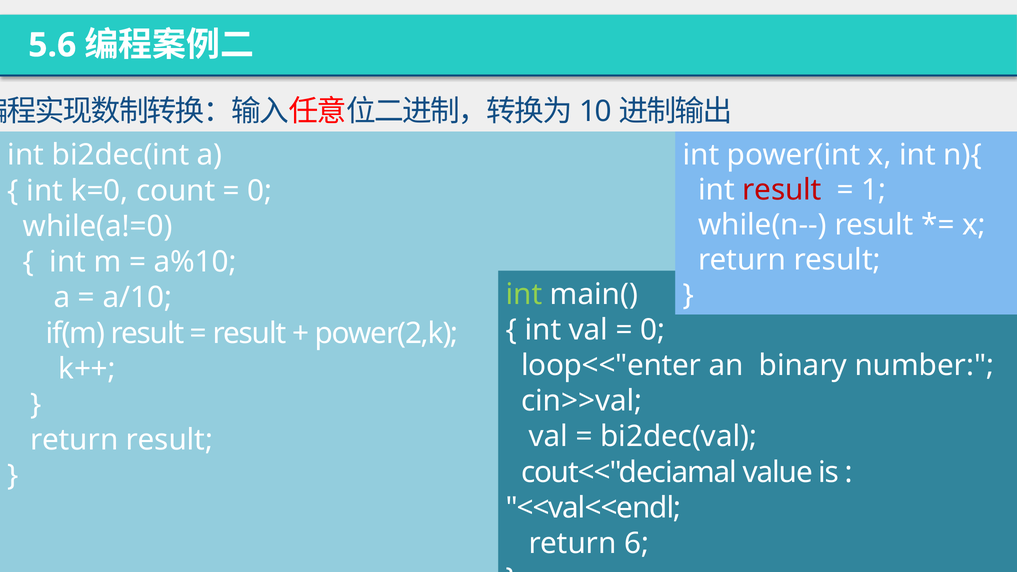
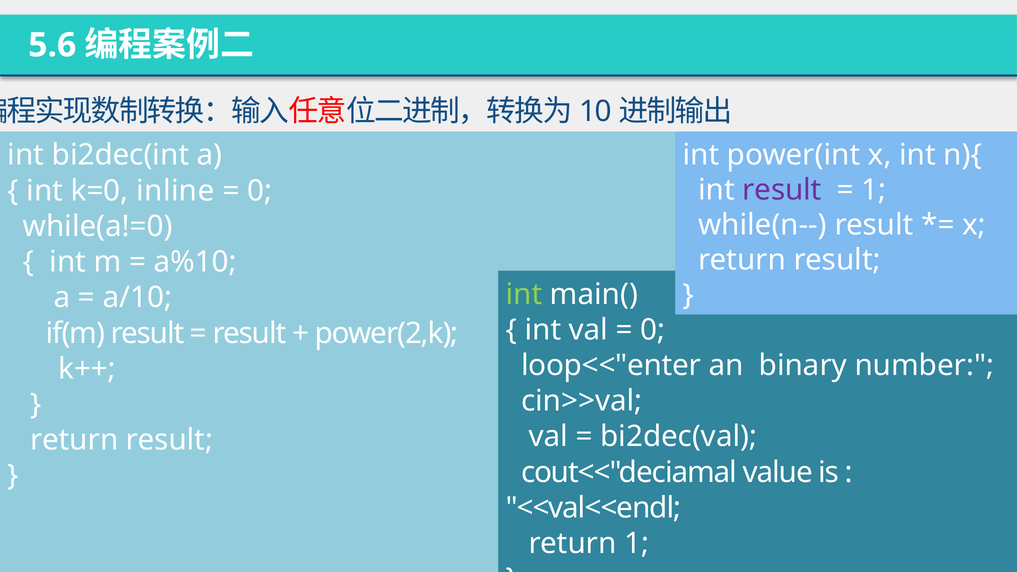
result at (782, 190) colour: red -> purple
count: count -> inline
return 6: 6 -> 1
